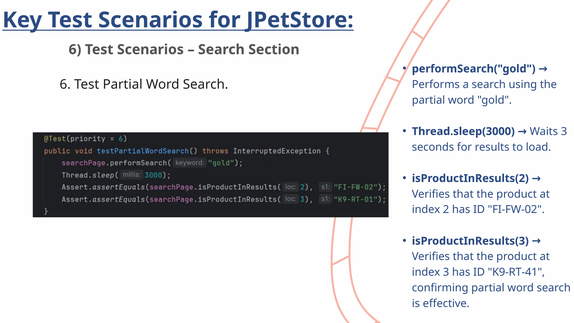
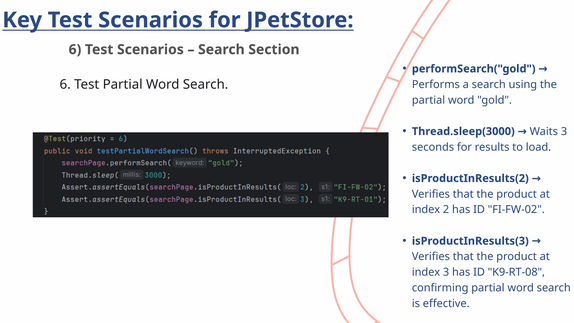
K9-RT-41: K9-RT-41 -> K9-RT-08
